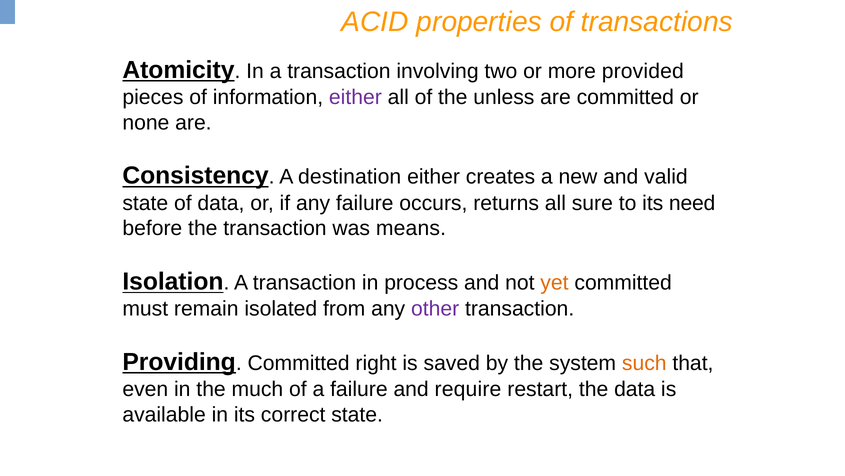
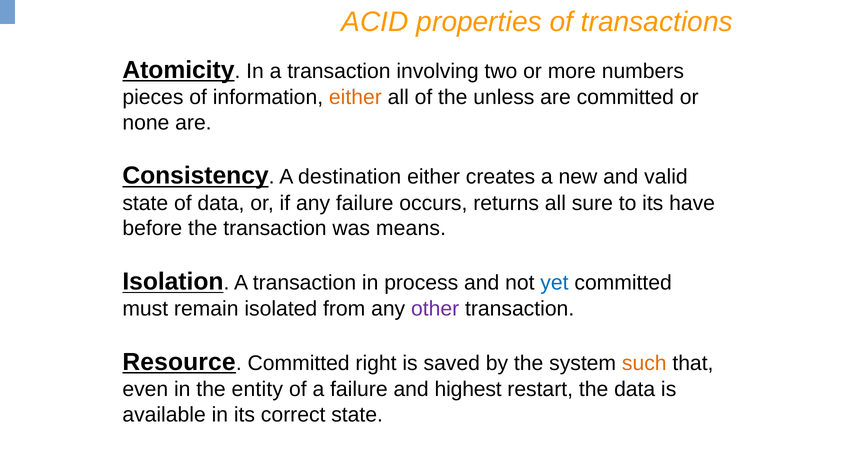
provided: provided -> numbers
either at (355, 97) colour: purple -> orange
need: need -> have
yet colour: orange -> blue
Providing: Providing -> Resource
much: much -> entity
require: require -> highest
